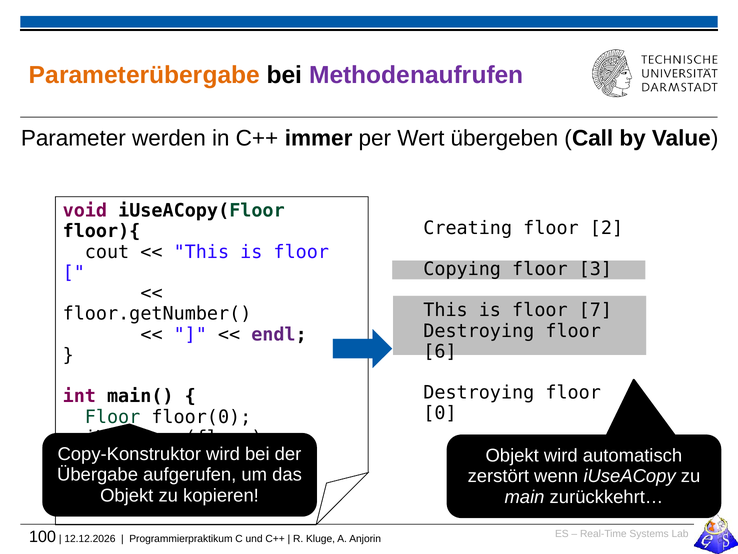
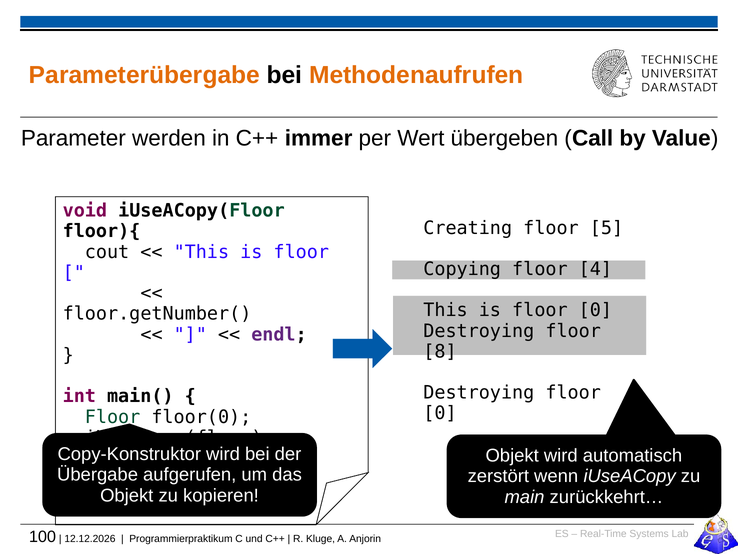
Methodenaufrufen colour: purple -> orange
2: 2 -> 5
3: 3 -> 4
is floor 7: 7 -> 0
6: 6 -> 8
